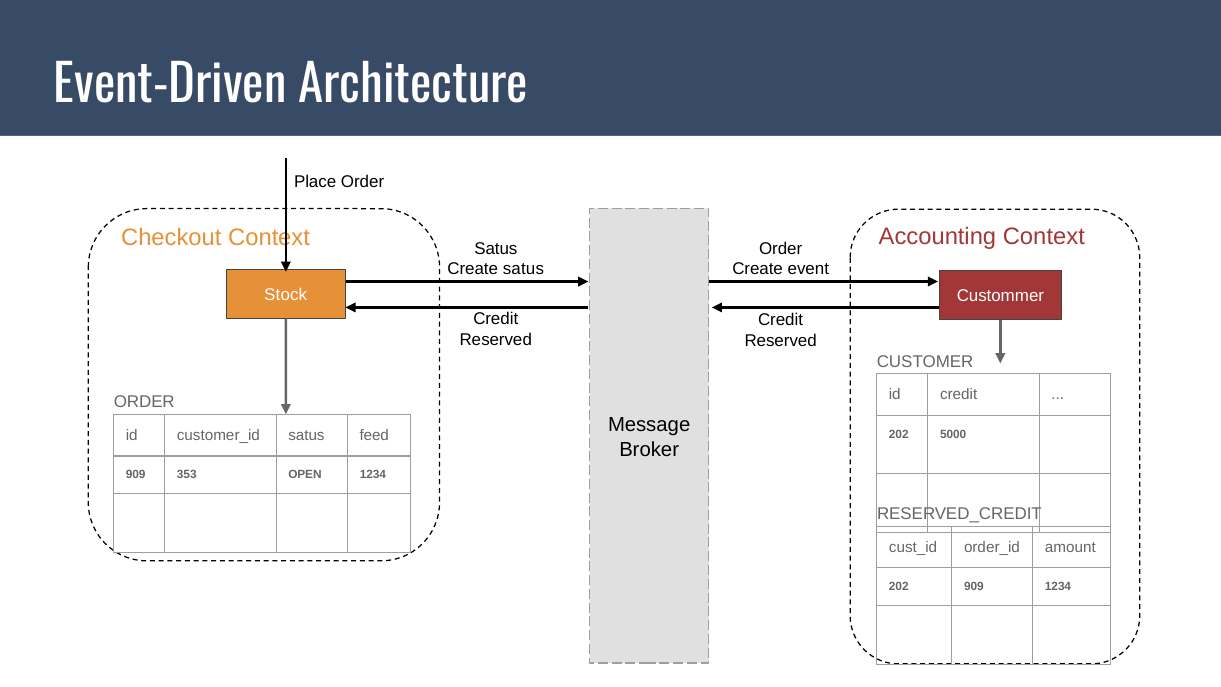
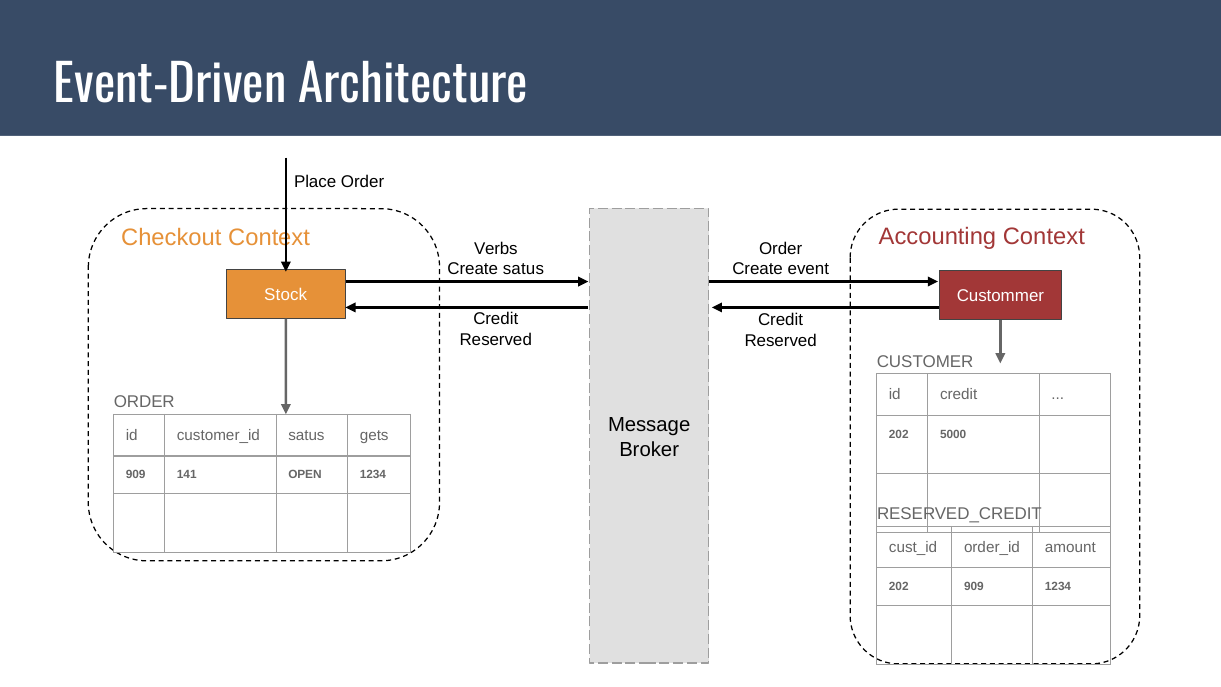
Satus at (496, 249): Satus -> Verbs
feed: feed -> gets
353: 353 -> 141
